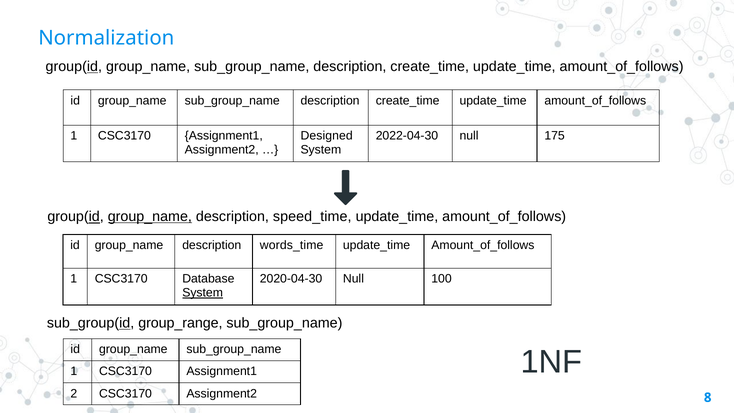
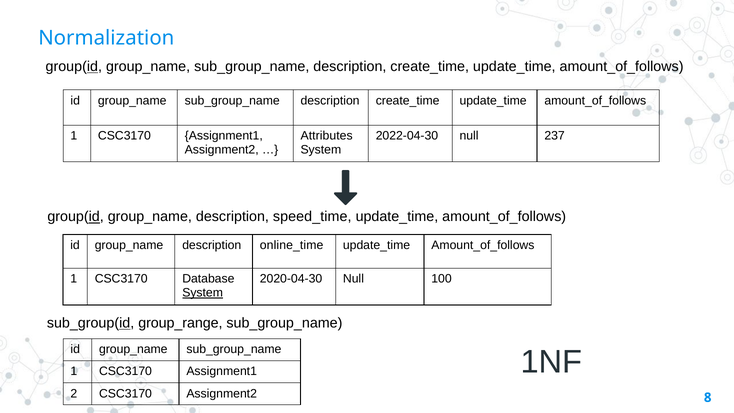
Designed: Designed -> Attributes
175: 175 -> 237
group_name at (150, 217) underline: present -> none
words_time: words_time -> online_time
